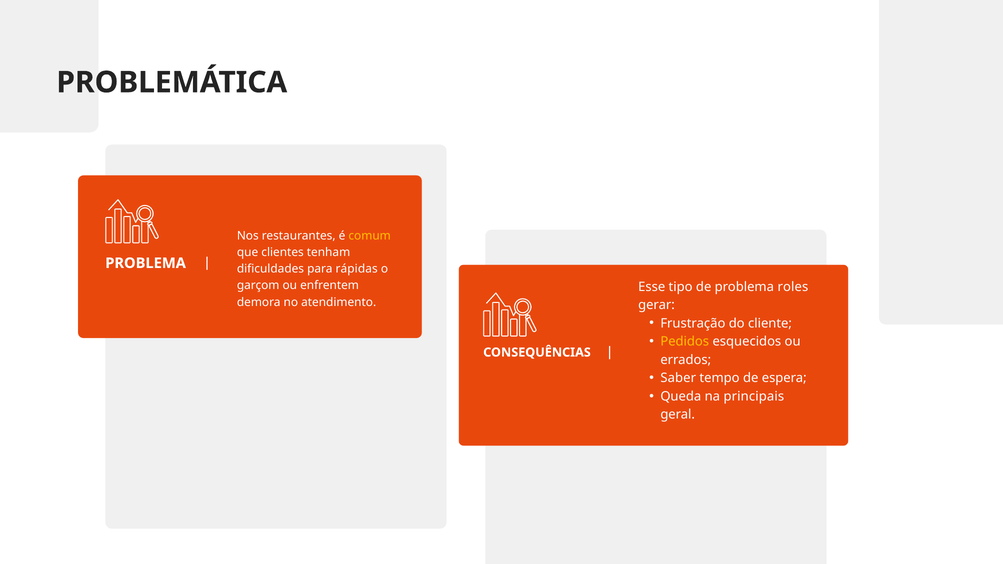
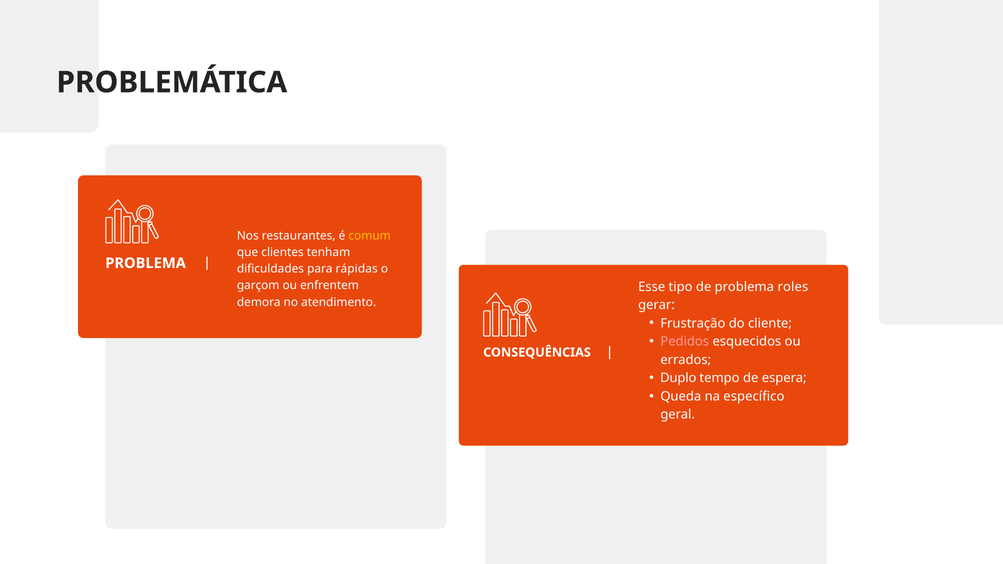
Pedidos colour: yellow -> pink
Saber: Saber -> Duplo
principais: principais -> específico
